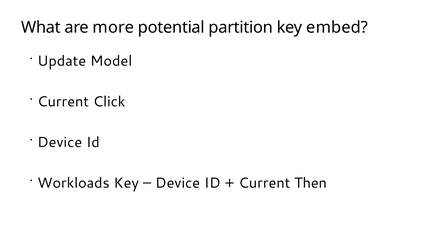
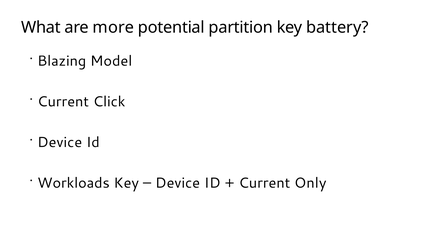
embed: embed -> battery
Update: Update -> Blazing
Then: Then -> Only
